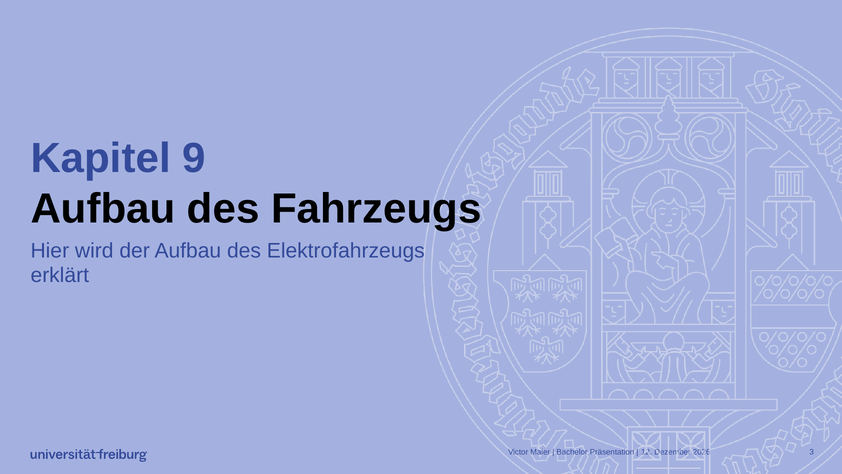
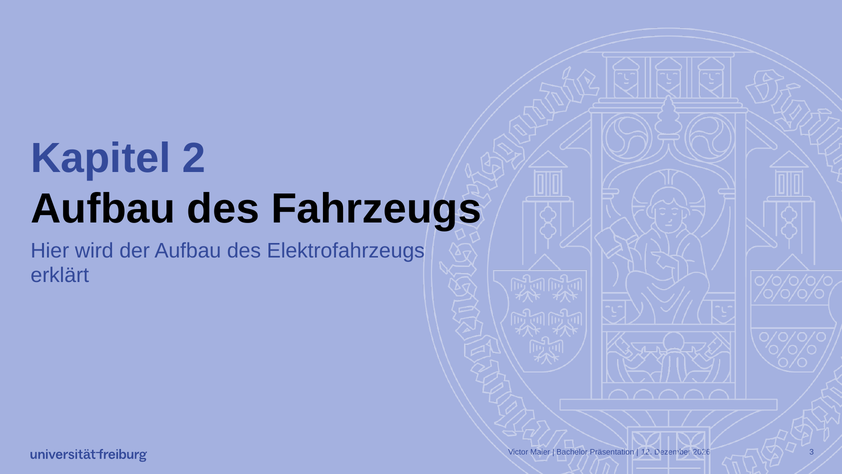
9: 9 -> 2
